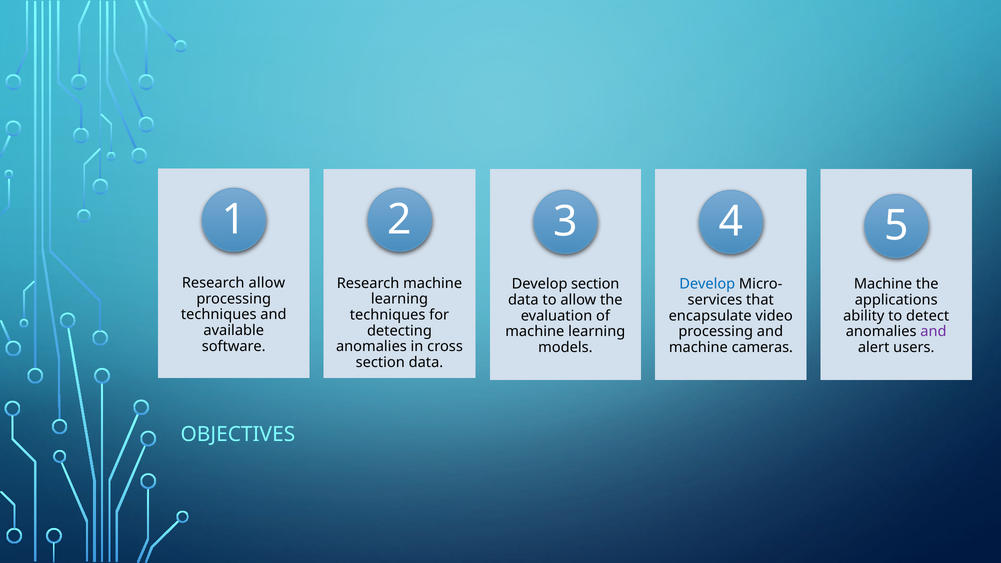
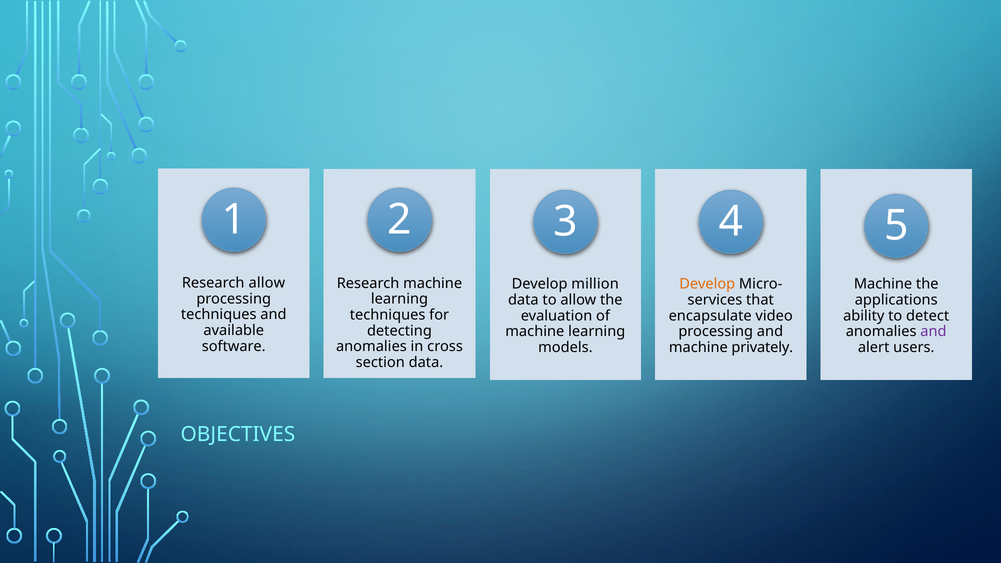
Develop section: section -> million
Develop at (707, 284) colour: blue -> orange
cameras: cameras -> privately
